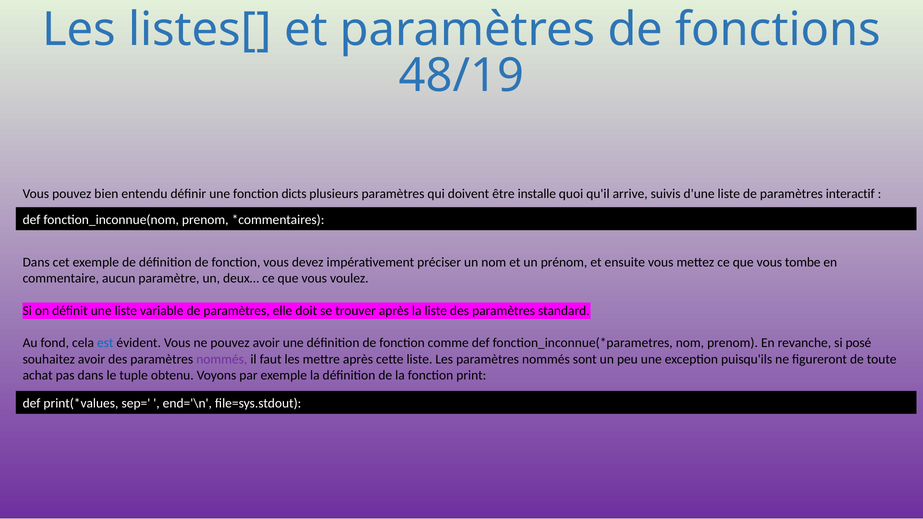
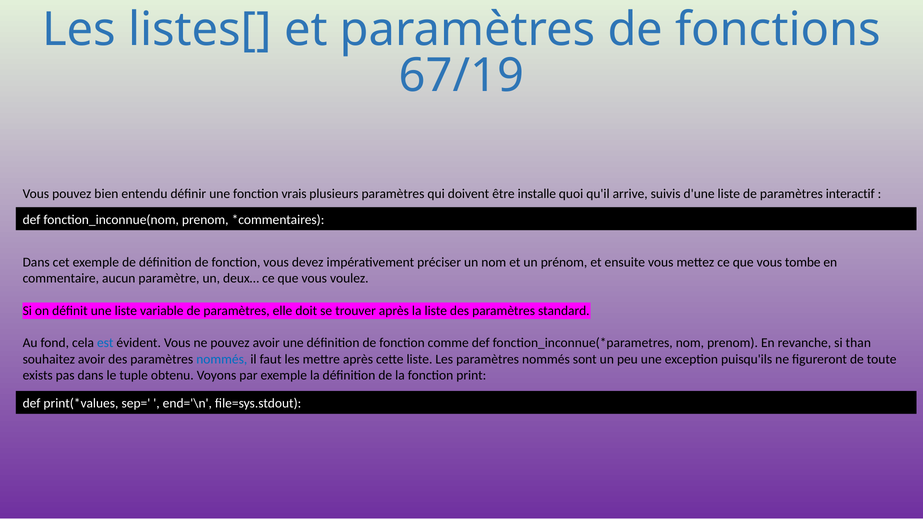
48/19: 48/19 -> 67/19
dicts: dicts -> vrais
posé: posé -> than
nommés at (222, 359) colour: purple -> blue
achat: achat -> exists
